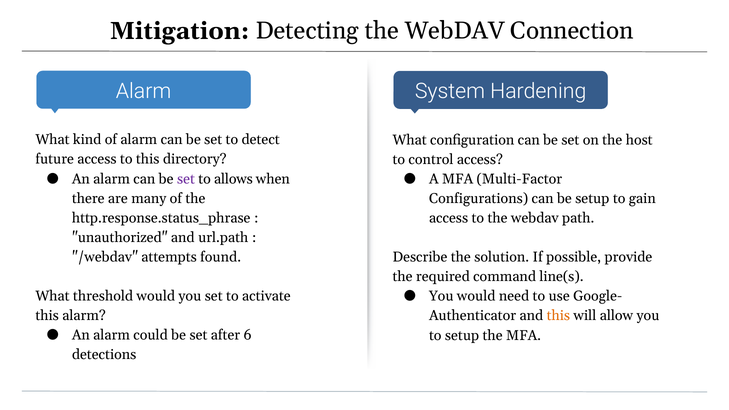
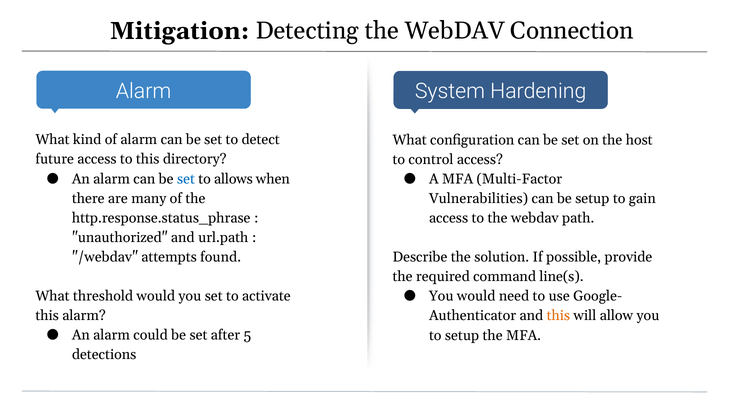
set at (186, 179) colour: purple -> blue
Configurations: Configurations -> Vulnerabilities
6: 6 -> 5
